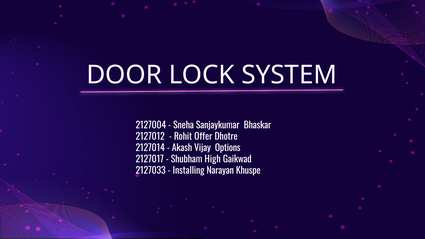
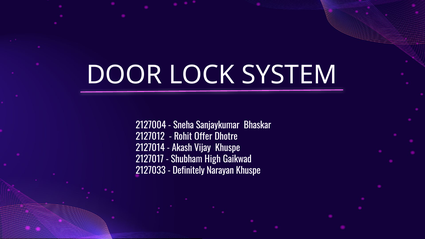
Vijay Options: Options -> Khuspe
Installing: Installing -> Definitely
